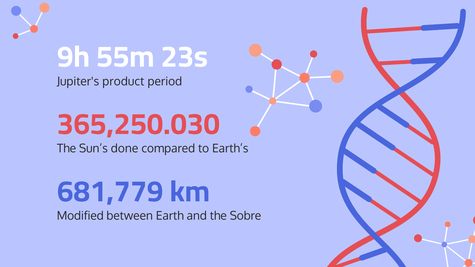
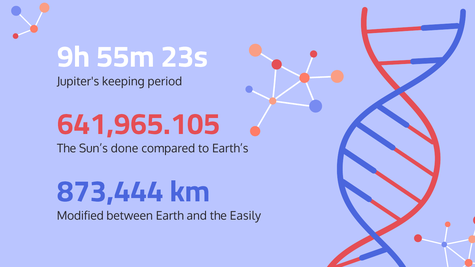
product: product -> keeping
365,250.030: 365,250.030 -> 641,965.105
681,779: 681,779 -> 873,444
Sobre: Sobre -> Easily
